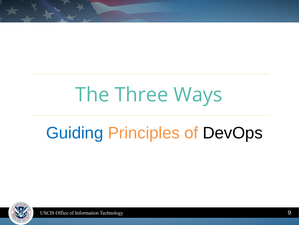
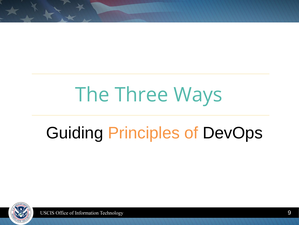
Guiding colour: blue -> black
